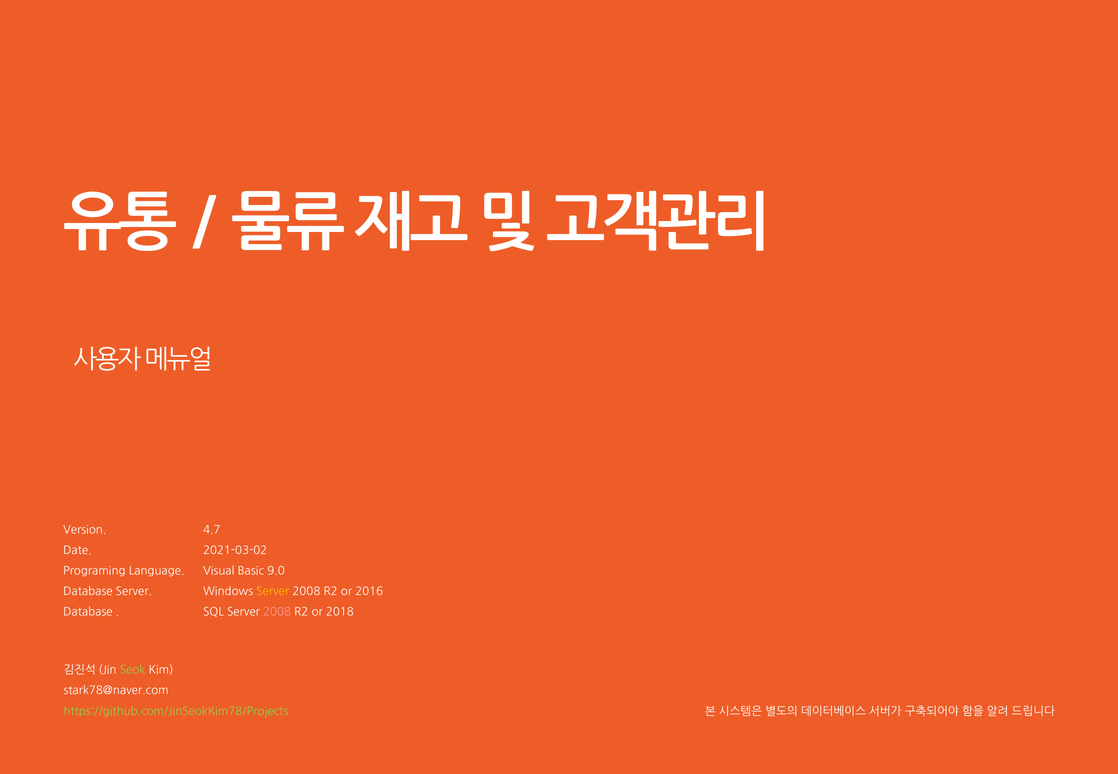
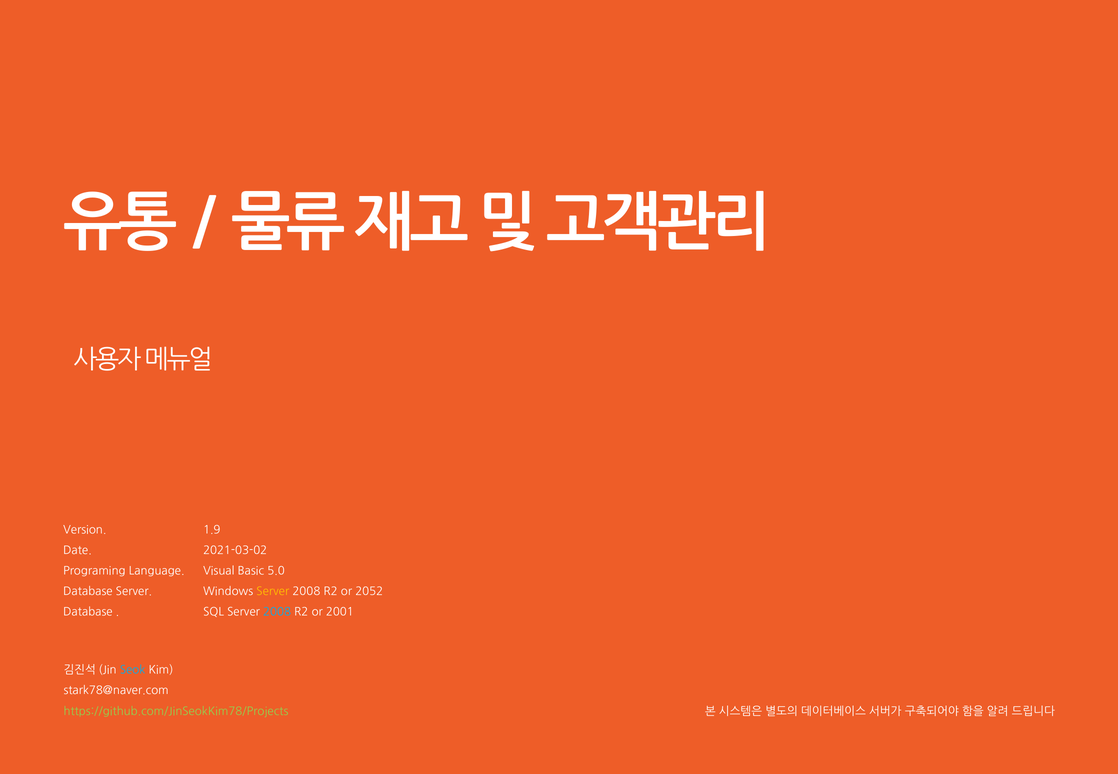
4.7: 4.7 -> 1.9
9.0: 9.0 -> 5.0
2016: 2016 -> 2052
2008 at (277, 612) colour: pink -> light blue
2018: 2018 -> 2001
Seok colour: light green -> light blue
